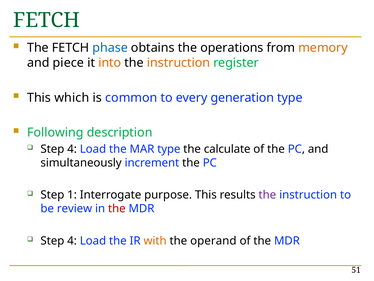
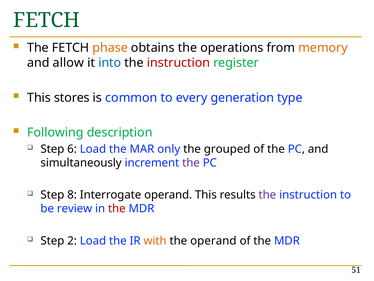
phase colour: blue -> orange
piece: piece -> allow
into colour: orange -> blue
instruction at (179, 63) colour: orange -> red
which: which -> stores
4 at (72, 149): 4 -> 6
MAR type: type -> only
calculate: calculate -> grouped
the at (191, 163) colour: black -> purple
1: 1 -> 8
Interrogate purpose: purpose -> operand
4 at (72, 240): 4 -> 2
